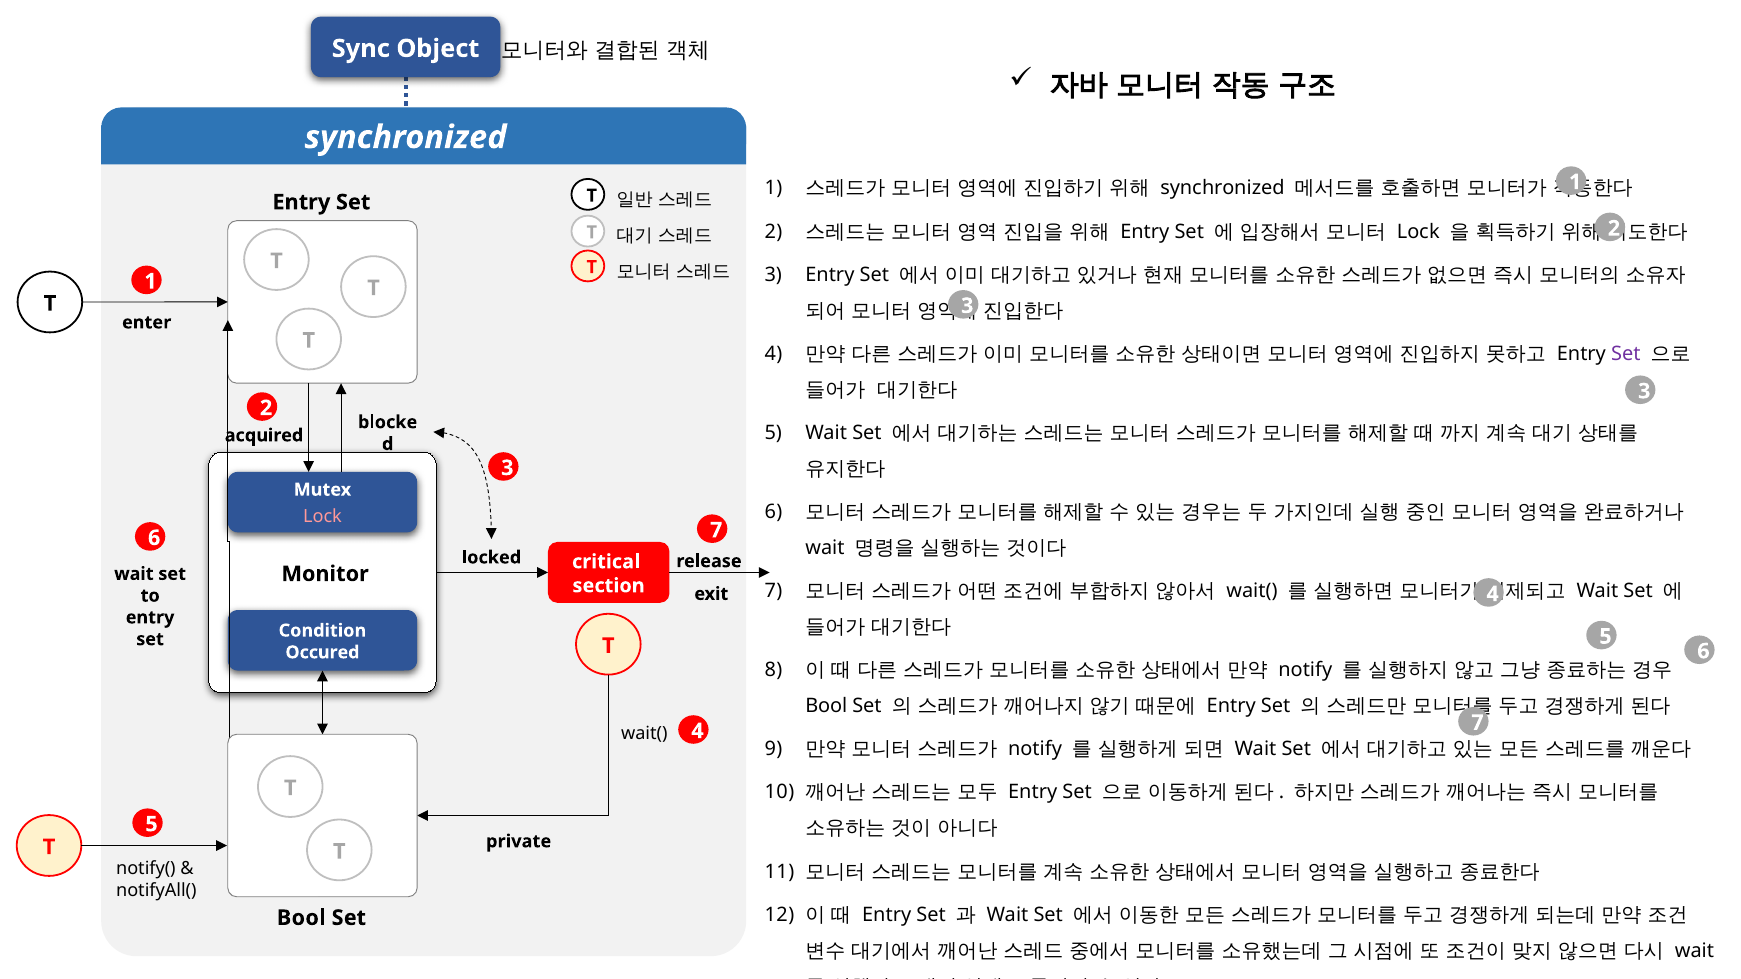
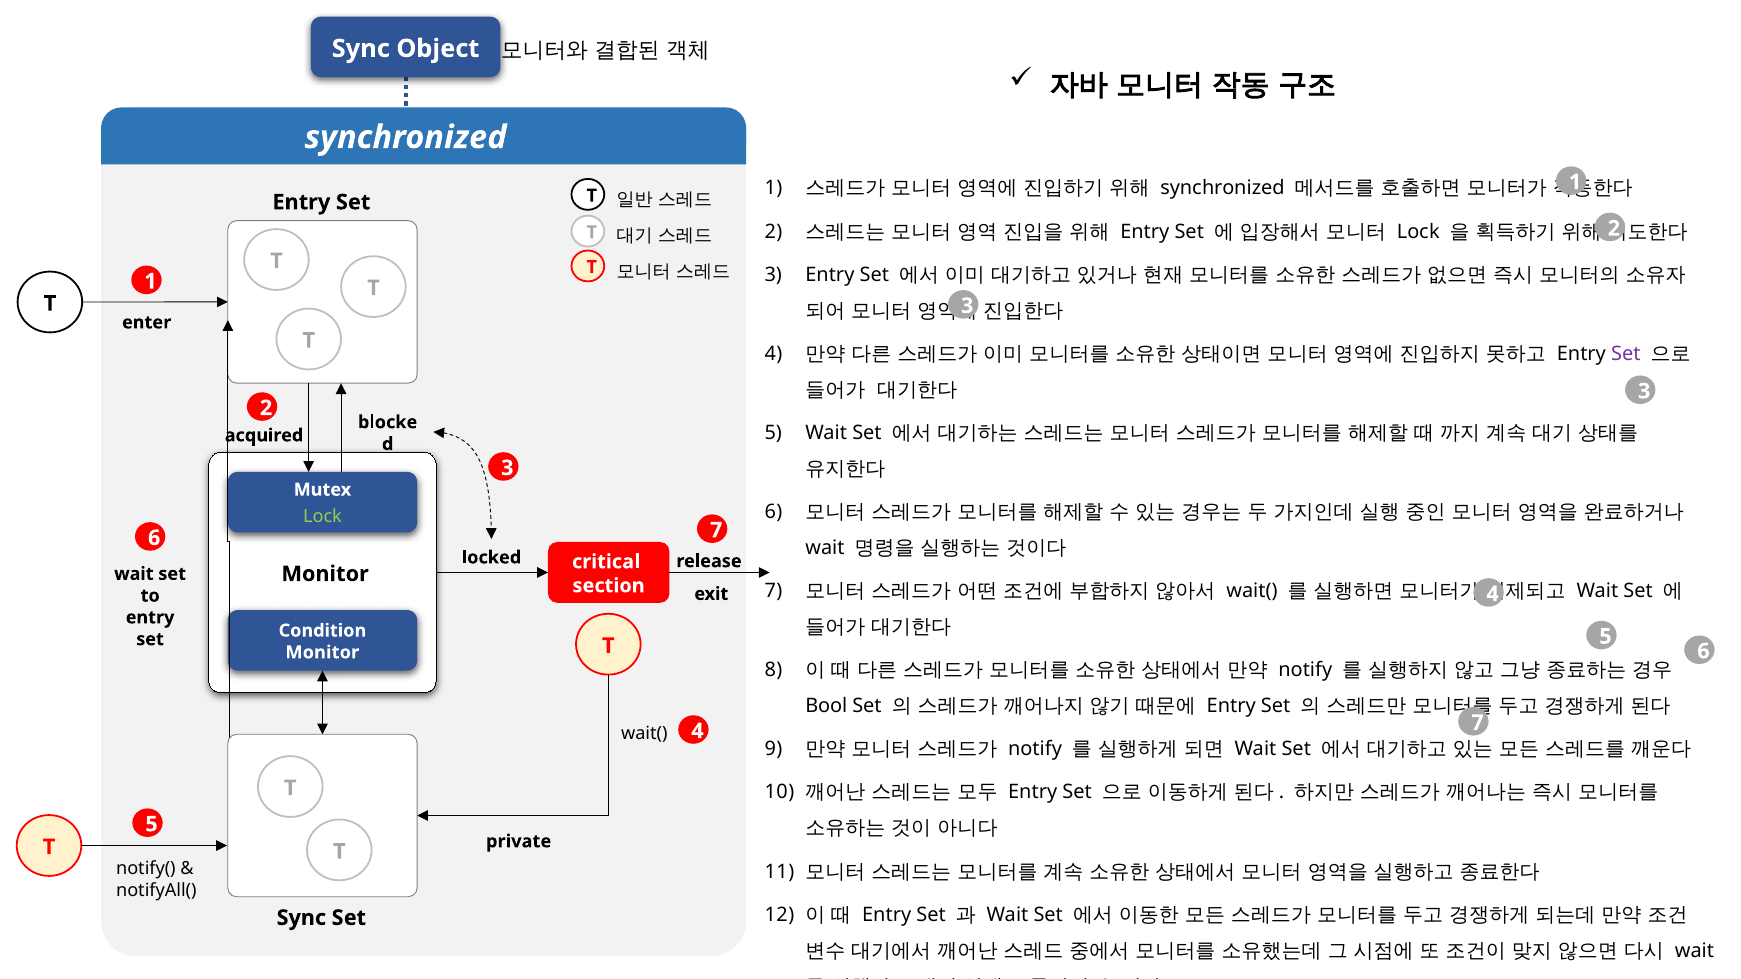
Lock at (323, 517) colour: pink -> light green
Occured at (322, 653): Occured -> Monitor
Bool at (301, 918): Bool -> Sync
